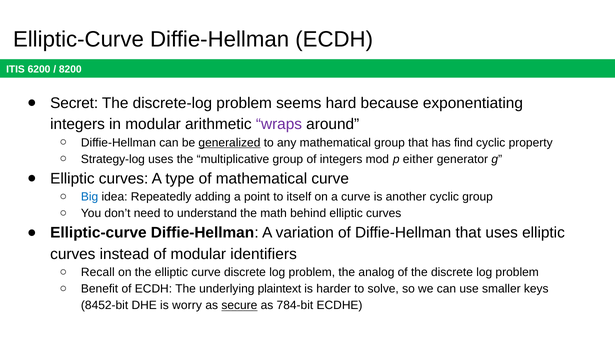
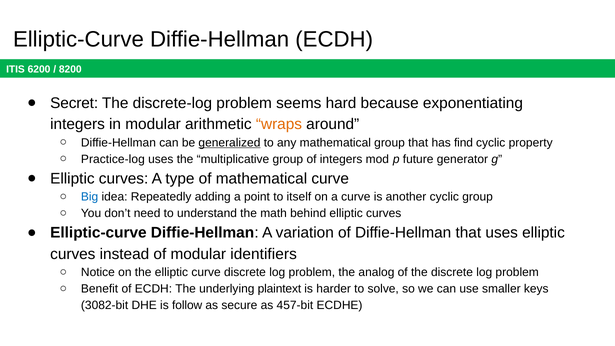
wraps colour: purple -> orange
Strategy-log: Strategy-log -> Practice-log
either: either -> future
Recall: Recall -> Notice
8452-bit: 8452-bit -> 3082-bit
worry: worry -> follow
secure underline: present -> none
784-bit: 784-bit -> 457-bit
